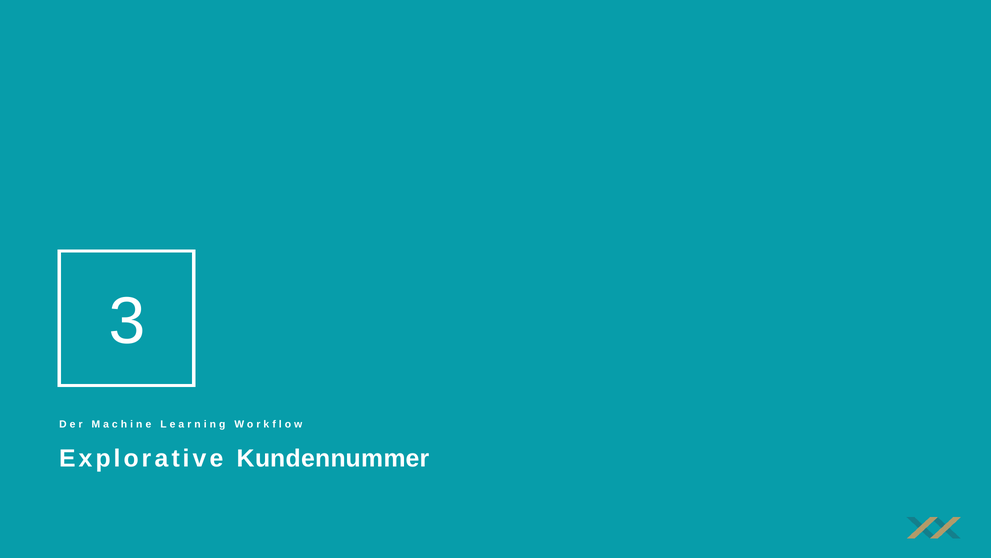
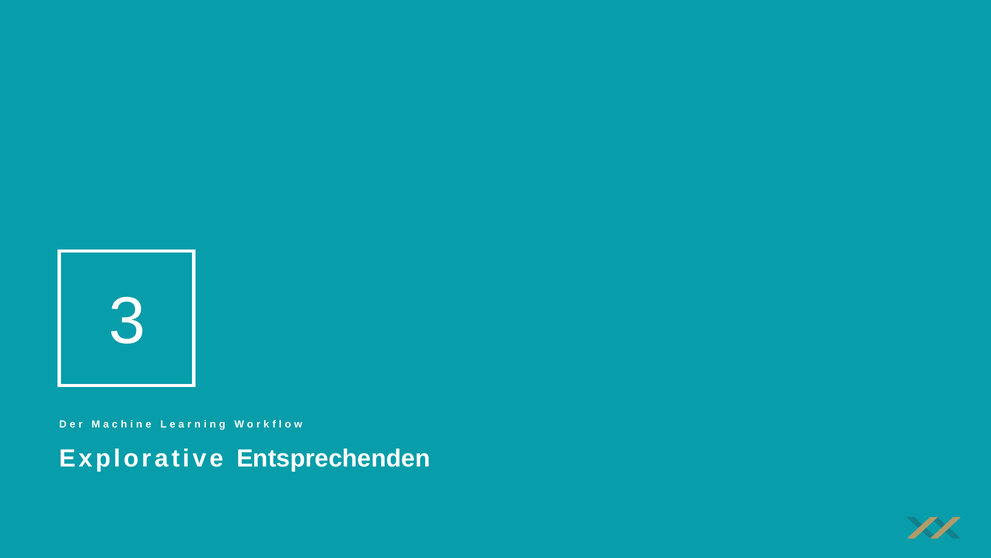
Kundennummer: Kundennummer -> Entsprechenden
